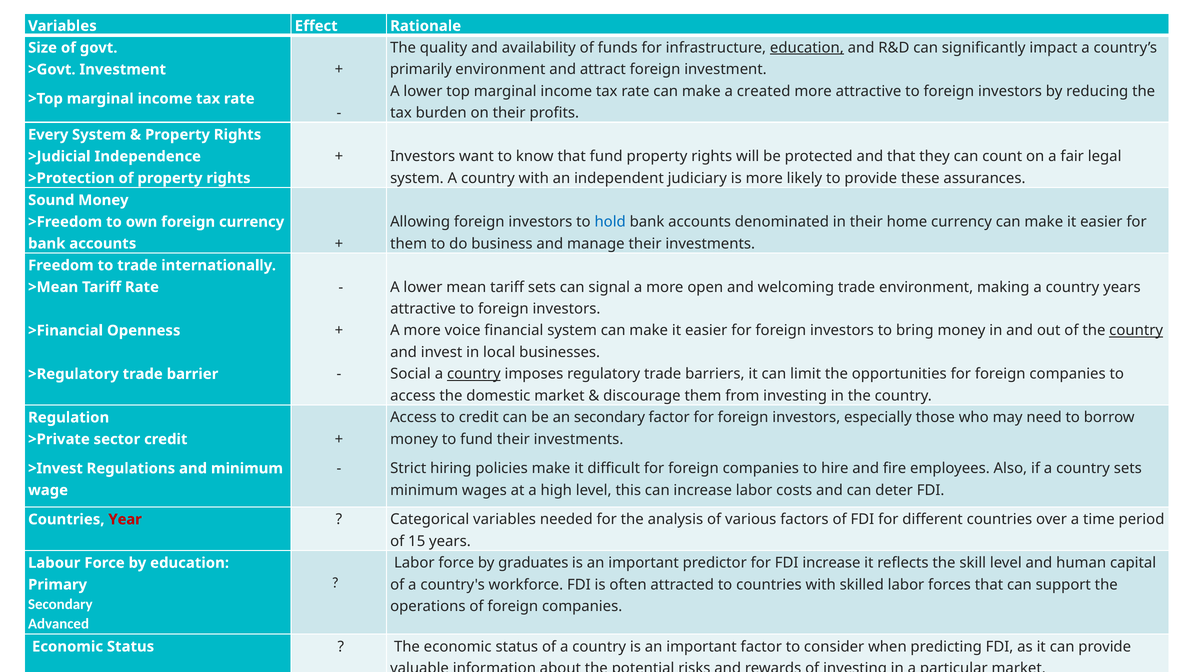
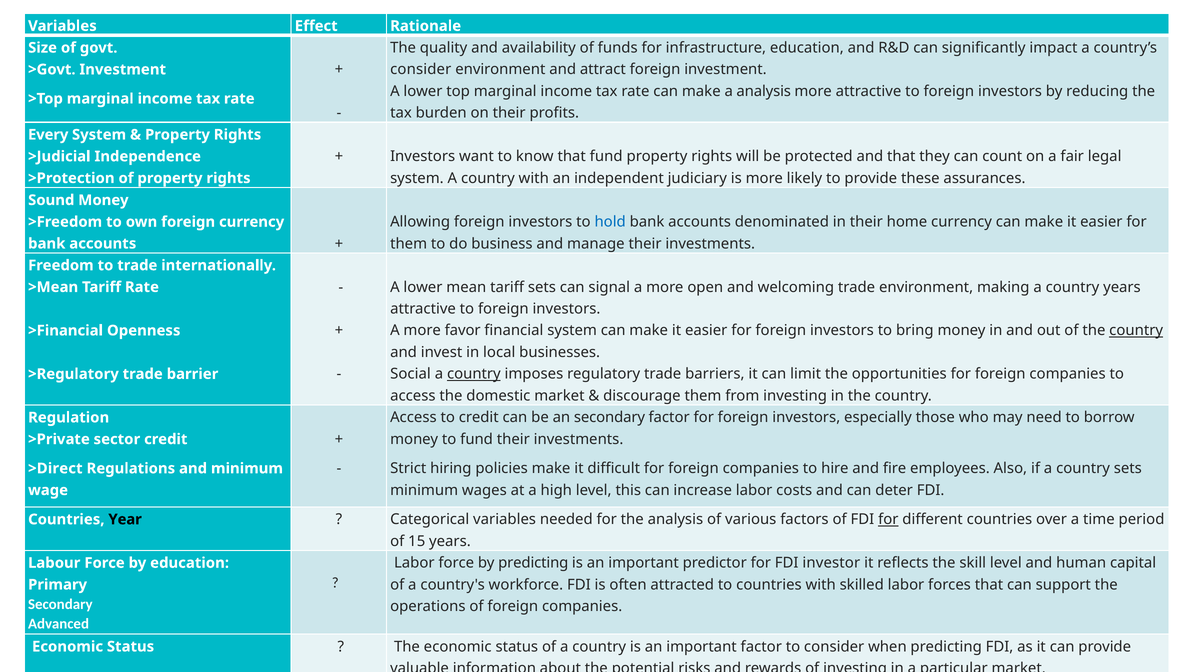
education at (807, 48) underline: present -> none
primarily at (421, 69): primarily -> consider
a created: created -> analysis
voice: voice -> favor
>Invest: >Invest -> >Direct
Year colour: red -> black
for at (888, 520) underline: none -> present
by graduates: graduates -> predicting
FDI increase: increase -> investor
